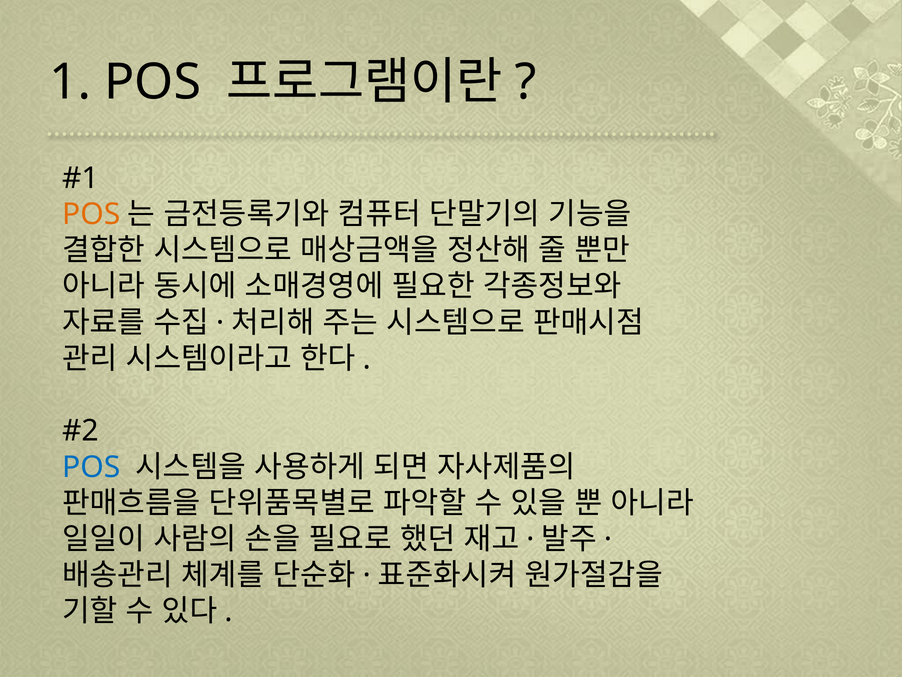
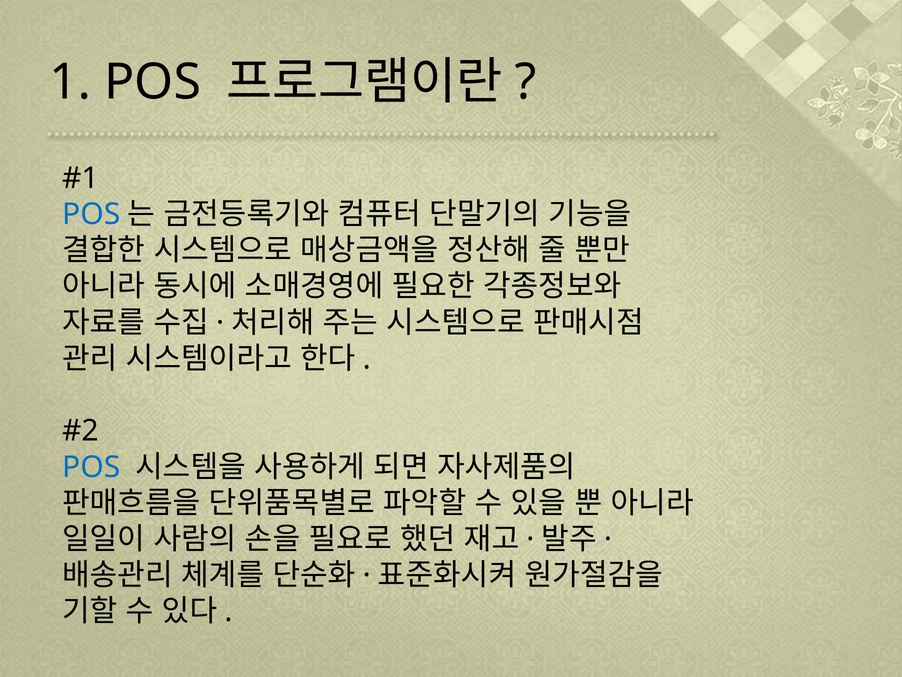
POS at (91, 214) colour: orange -> blue
